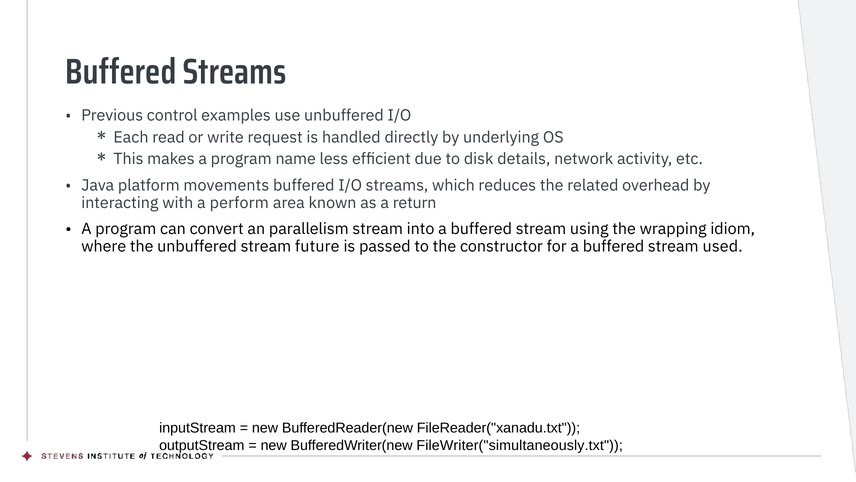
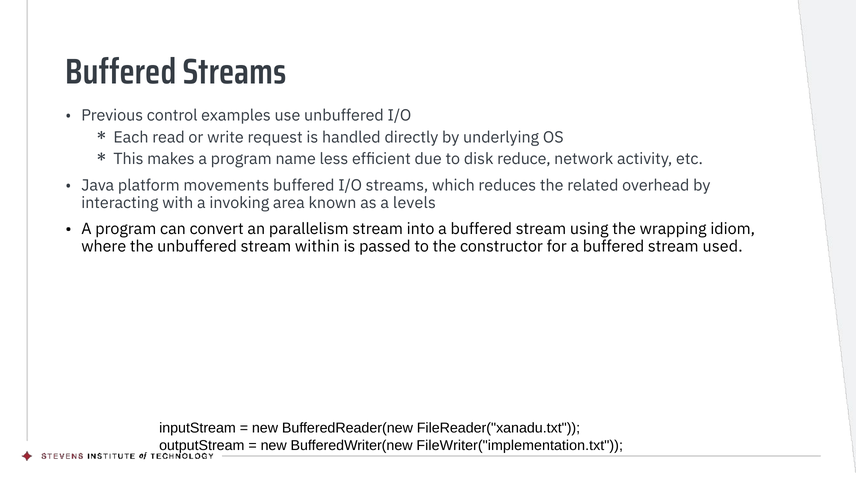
details: details -> reduce
perform: perform -> invoking
return: return -> levels
future: future -> within
FileWriter("simultaneously.txt: FileWriter("simultaneously.txt -> FileWriter("implementation.txt
